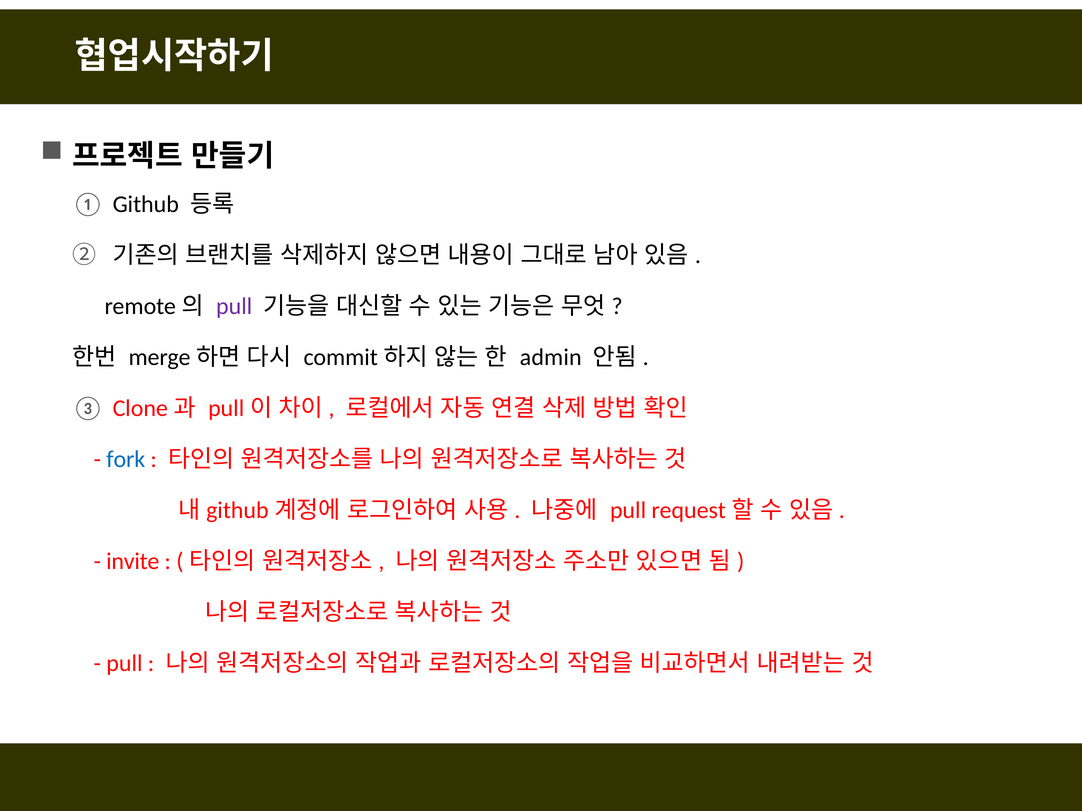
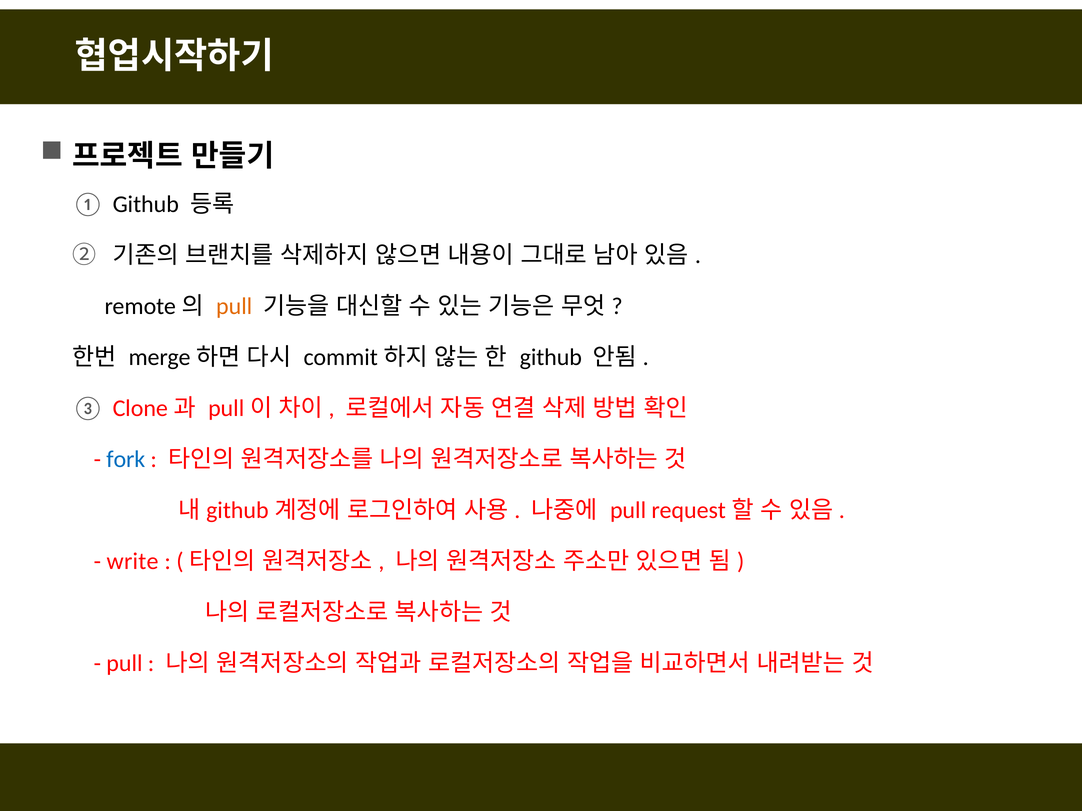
pull at (234, 307) colour: purple -> orange
admin at (551, 358): admin -> github
invite: invite -> write
